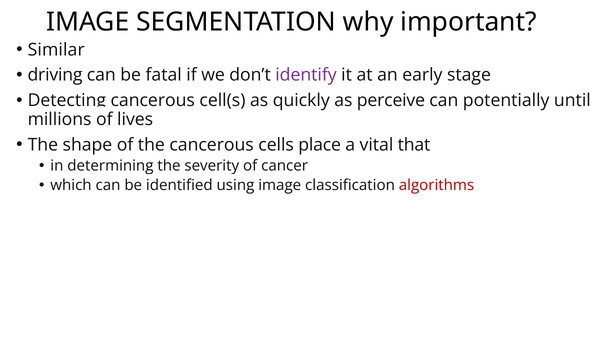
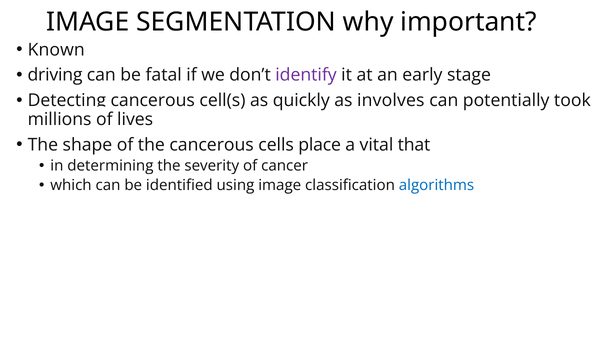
Similar: Similar -> Known
perceive: perceive -> involves
until: until -> took
algorithms colour: red -> blue
